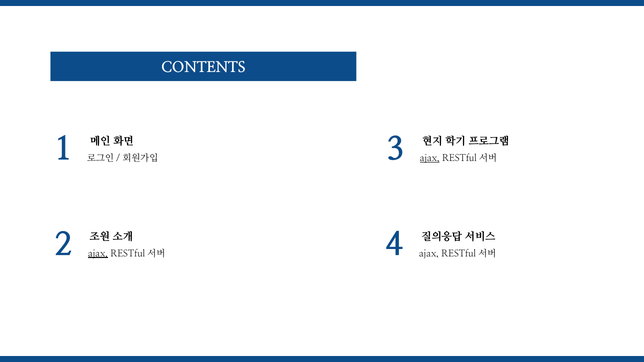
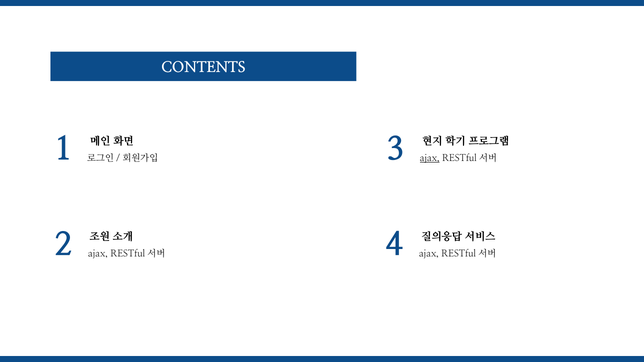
ajax at (98, 254) underline: present -> none
